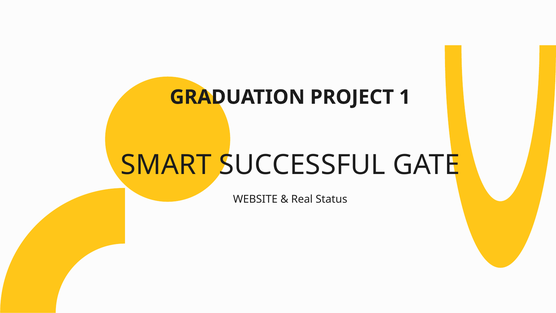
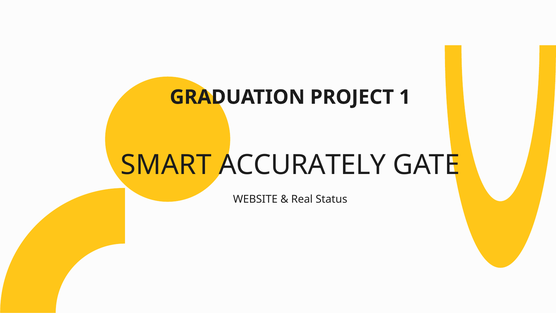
SUCCESSFUL: SUCCESSFUL -> ACCURATELY
